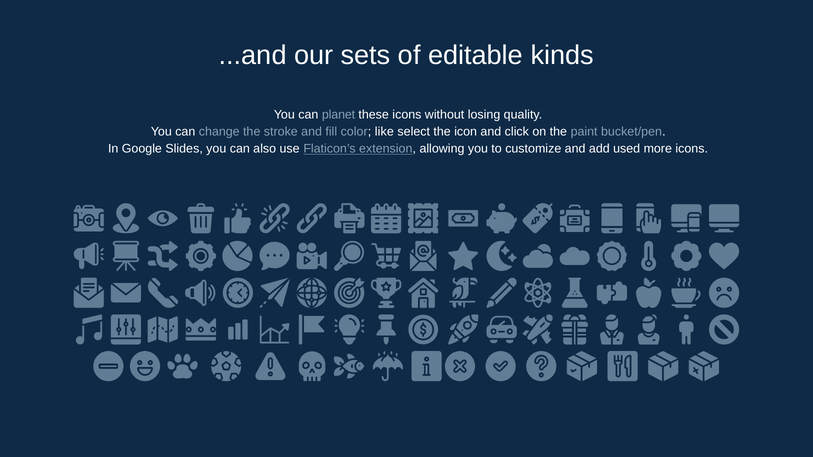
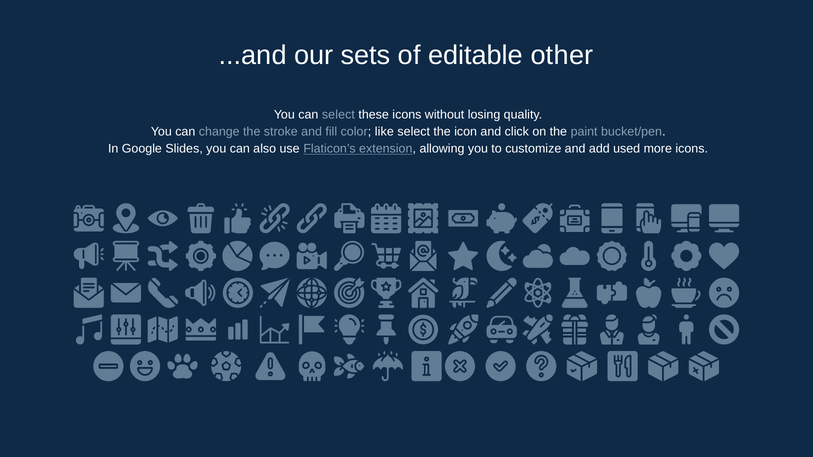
kinds: kinds -> other
can planet: planet -> select
